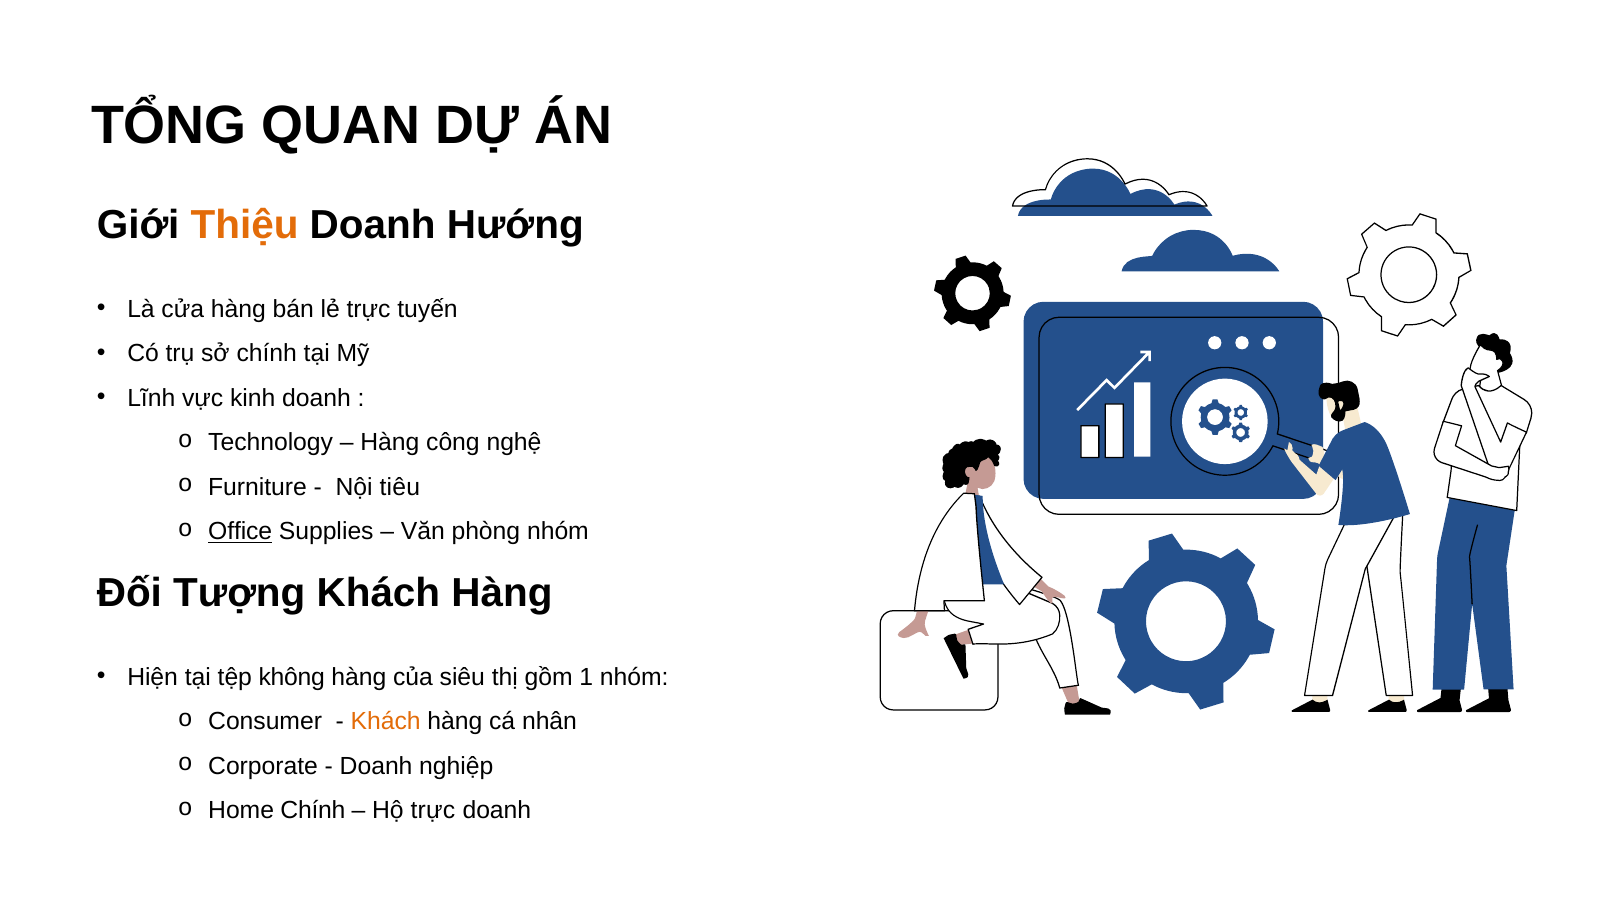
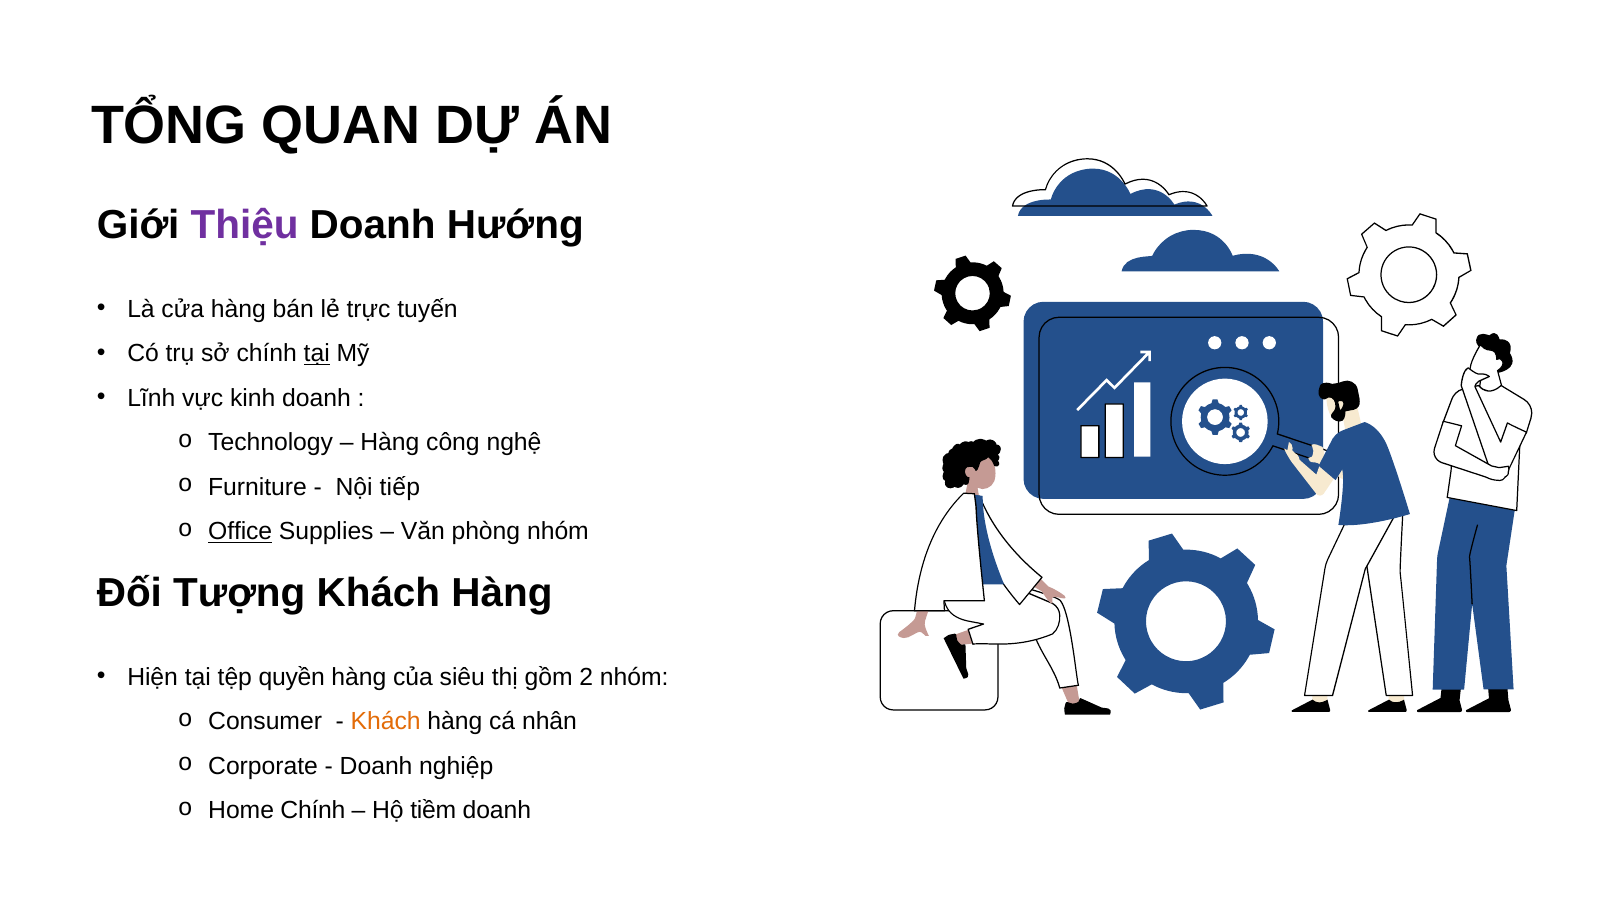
Thiệu colour: orange -> purple
tại at (317, 354) underline: none -> present
tiêu: tiêu -> tiếp
không: không -> quyền
1: 1 -> 2
Hộ trực: trực -> tiềm
